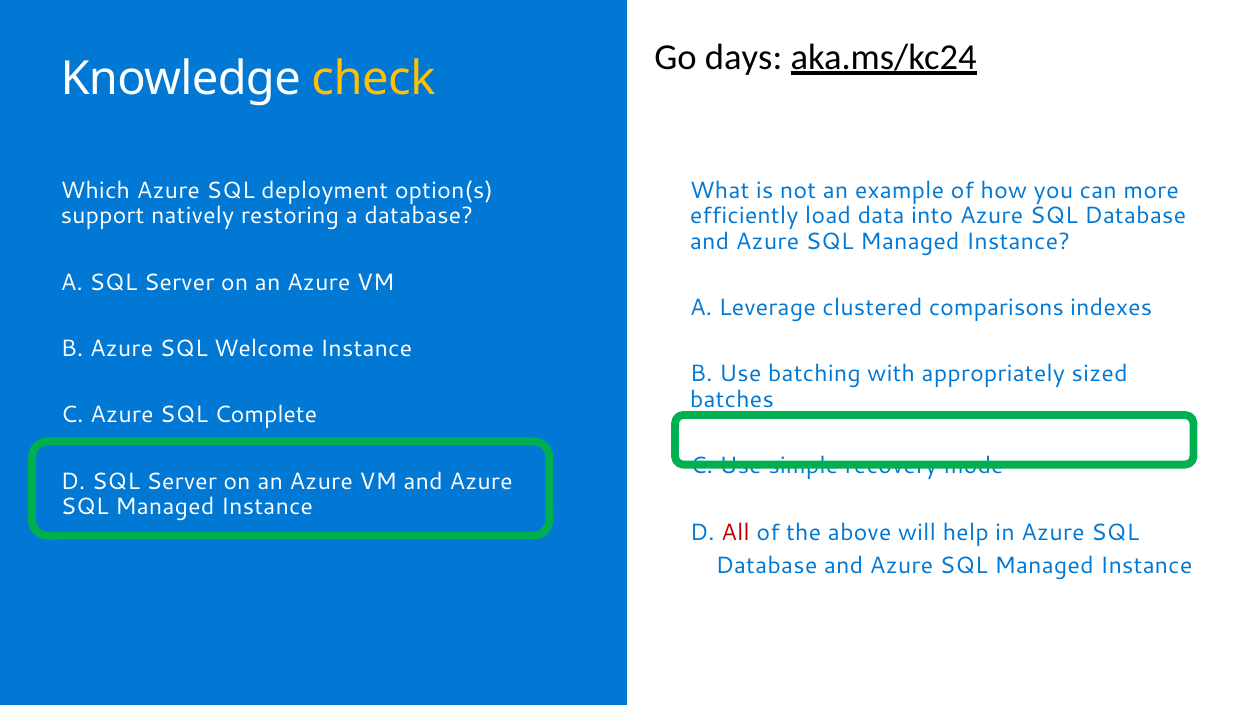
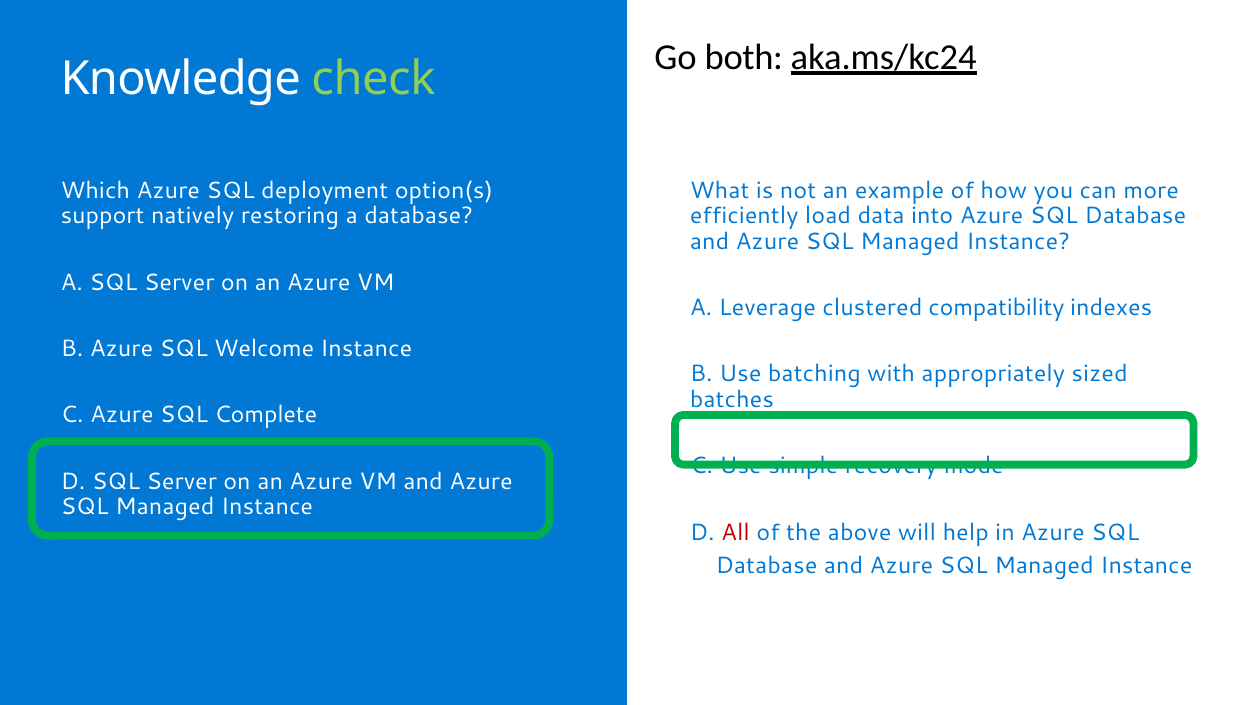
days: days -> both
check colour: yellow -> light green
comparisons: comparisons -> compatibility
